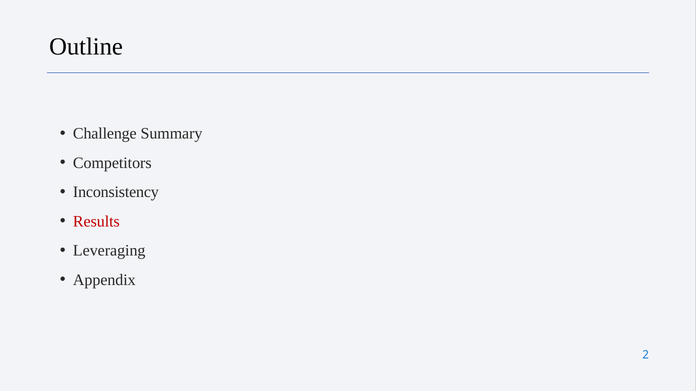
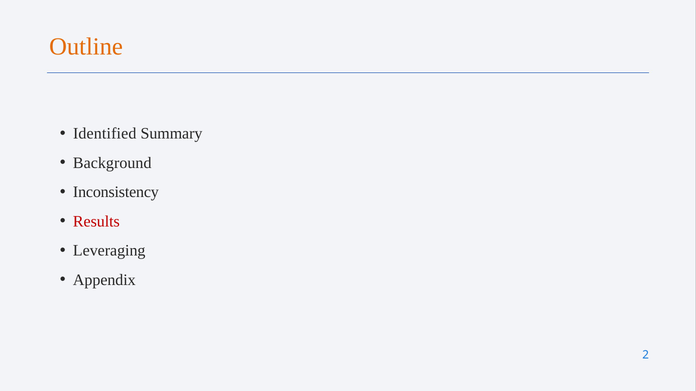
Outline colour: black -> orange
Challenge: Challenge -> Identified
Competitors: Competitors -> Background
